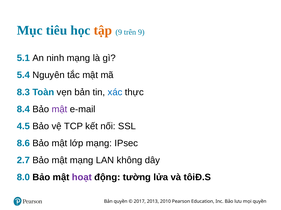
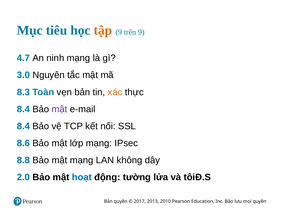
5.1: 5.1 -> 4.7
5.4: 5.4 -> 3.0
xác colour: blue -> orange
4.5 at (23, 127): 4.5 -> 8.4
2.7: 2.7 -> 8.8
8.0: 8.0 -> 2.0
hoạt colour: purple -> blue
